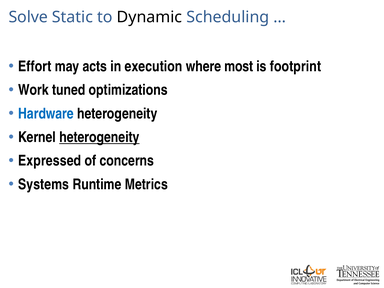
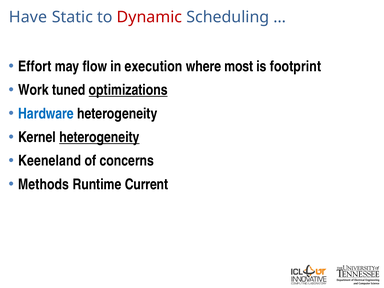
Solve: Solve -> Have
Dynamic colour: black -> red
acts: acts -> flow
optimizations underline: none -> present
Expressed: Expressed -> Keeneland
Systems: Systems -> Methods
Metrics: Metrics -> Current
